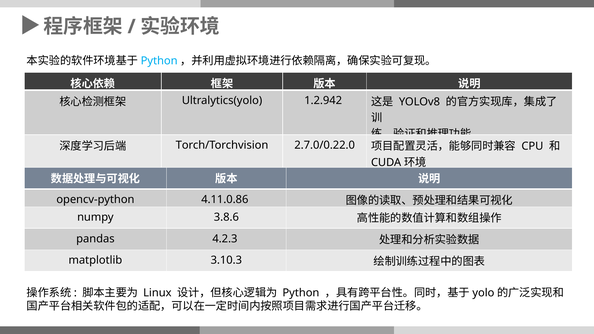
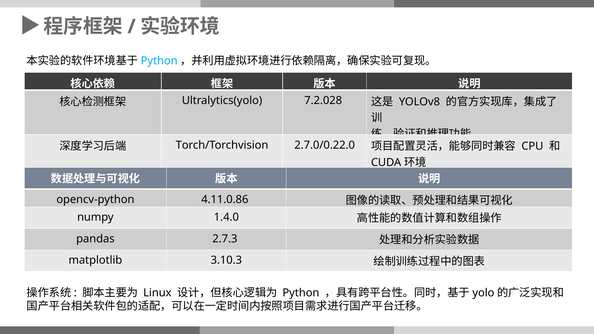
1.2.942: 1.2.942 -> 7.2.028
3.8.6: 3.8.6 -> 1.4.0
4.2.3: 4.2.3 -> 2.7.3
